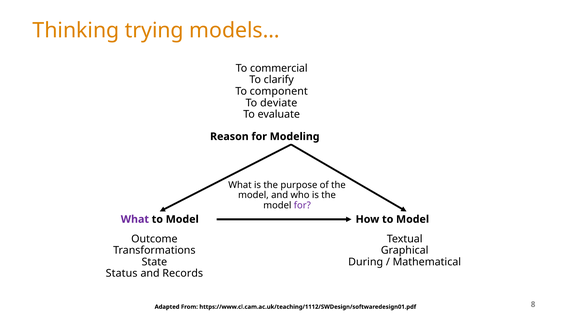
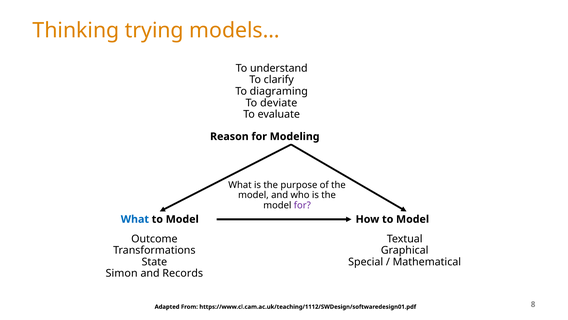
commercial: commercial -> understand
component: component -> diagraming
What at (135, 219) colour: purple -> blue
During: During -> Special
Status: Status -> Simon
